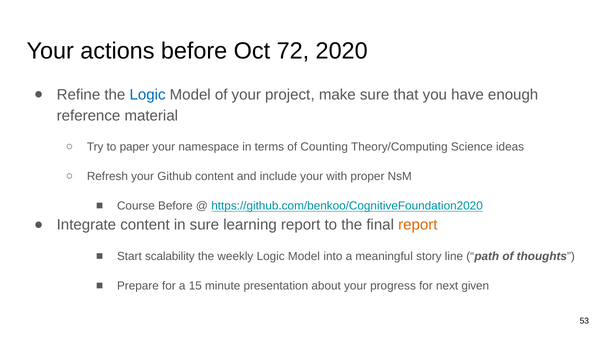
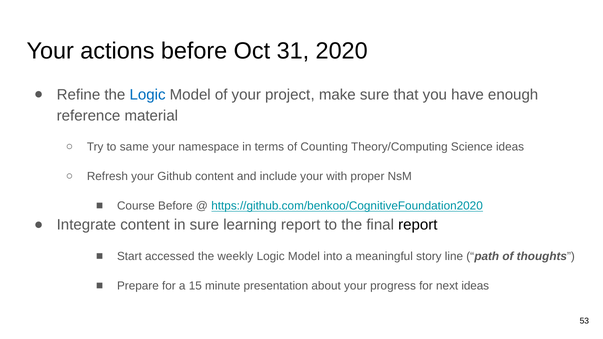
72: 72 -> 31
paper: paper -> same
report at (418, 225) colour: orange -> black
scalability: scalability -> accessed
next given: given -> ideas
